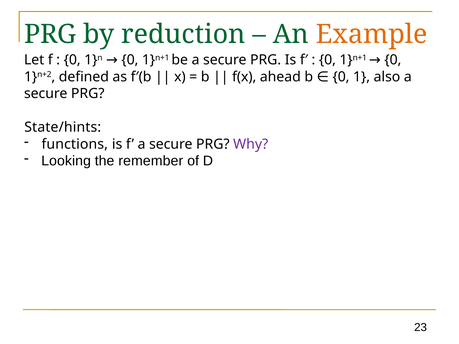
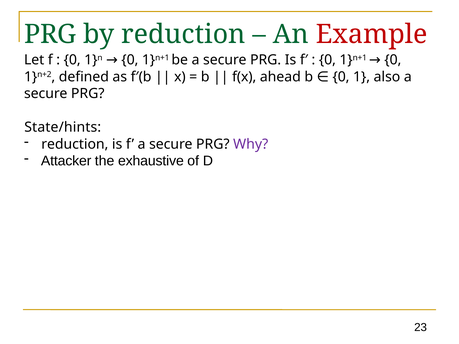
Example colour: orange -> red
functions at (75, 144): functions -> reduction
Looking: Looking -> Attacker
remember: remember -> exhaustive
